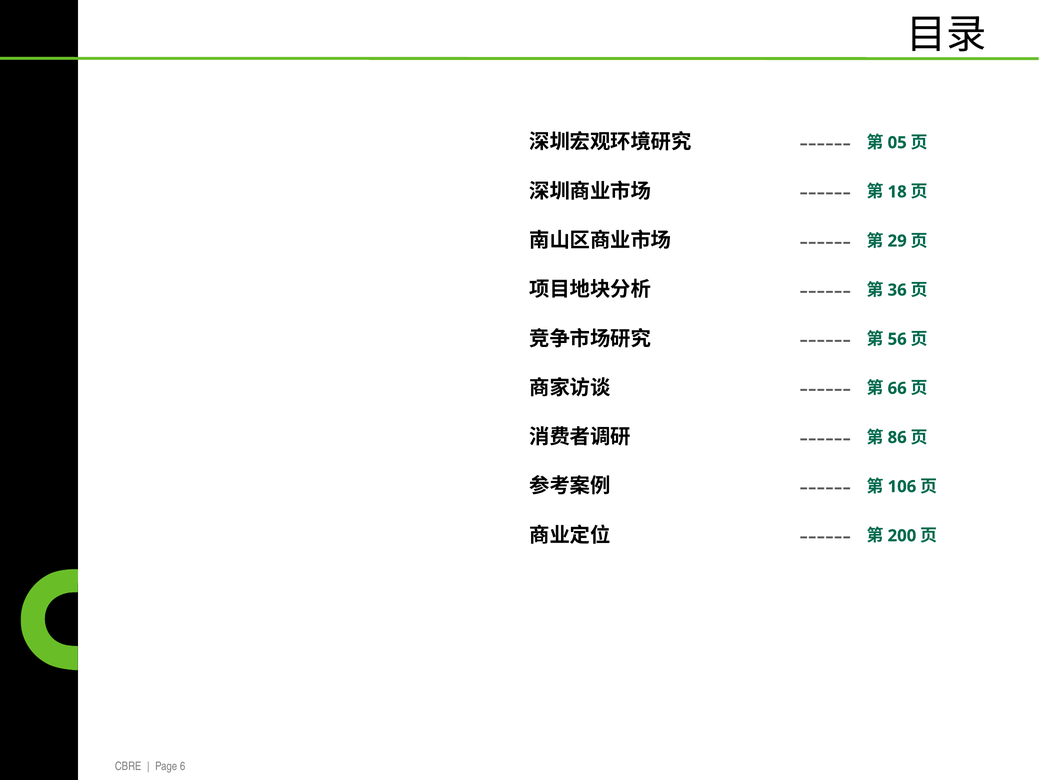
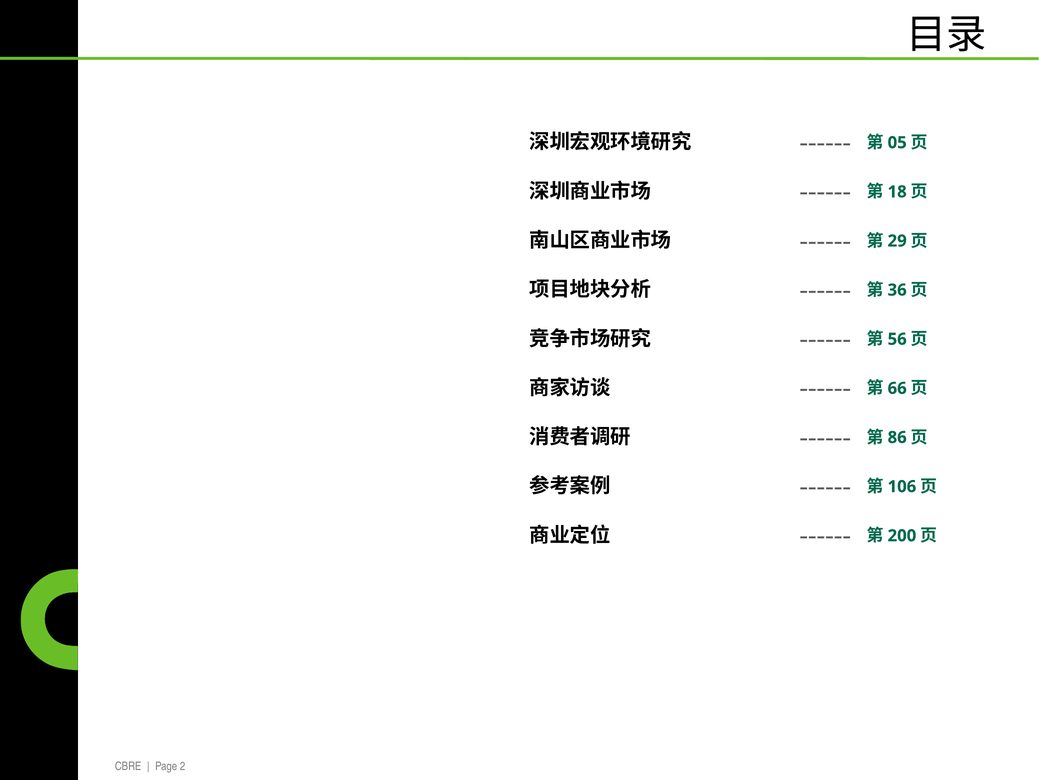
6: 6 -> 2
